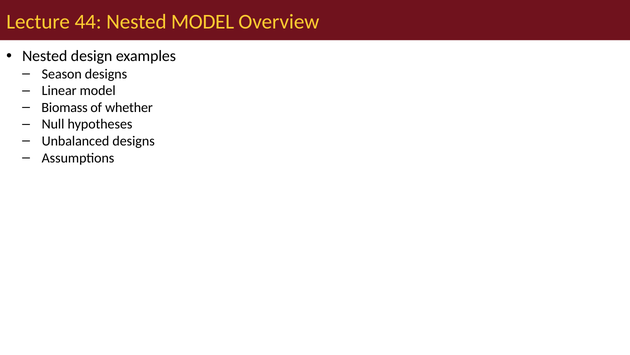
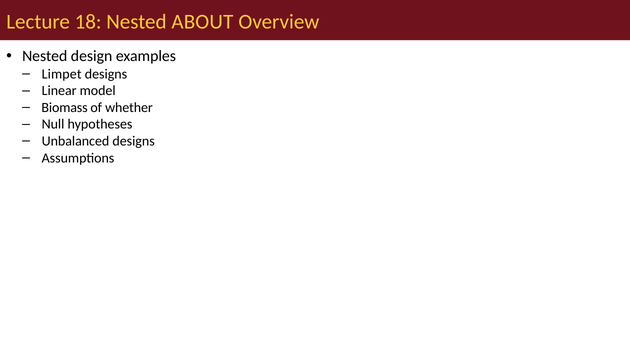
44: 44 -> 18
Nested MODEL: MODEL -> ABOUT
Season: Season -> Limpet
